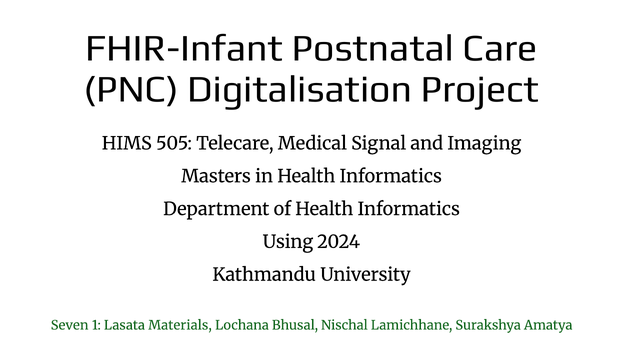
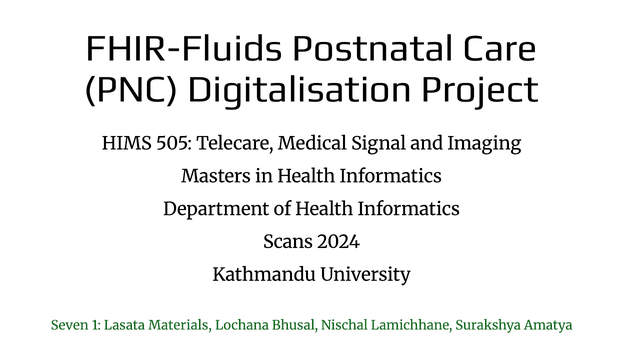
FHIR-Infant: FHIR-Infant -> FHIR-Fluids
Using: Using -> Scans
